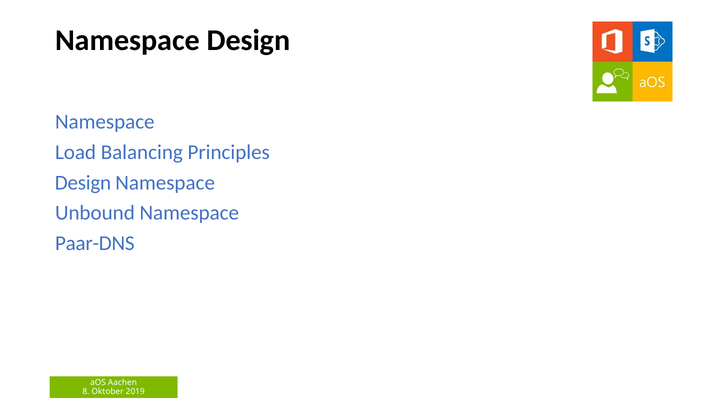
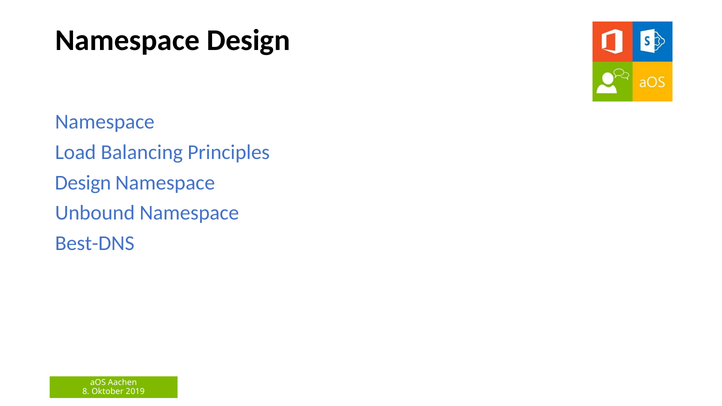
Paar-DNS: Paar-DNS -> Best-DNS
